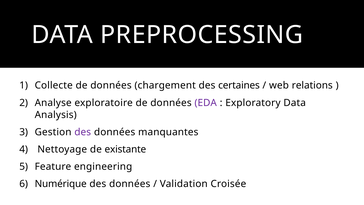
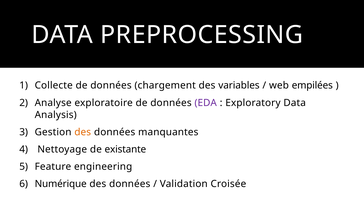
certaines: certaines -> variables
relations: relations -> empilées
des at (83, 132) colour: purple -> orange
